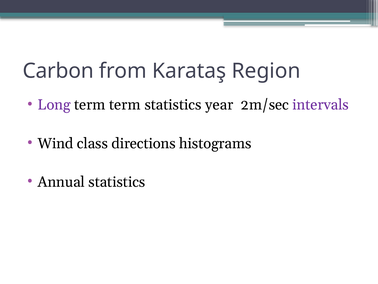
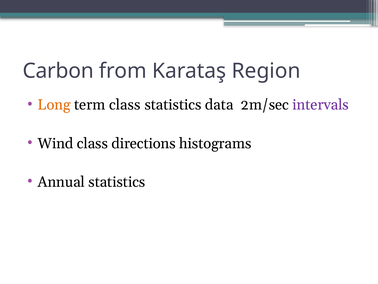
Long colour: purple -> orange
term term: term -> class
year: year -> data
